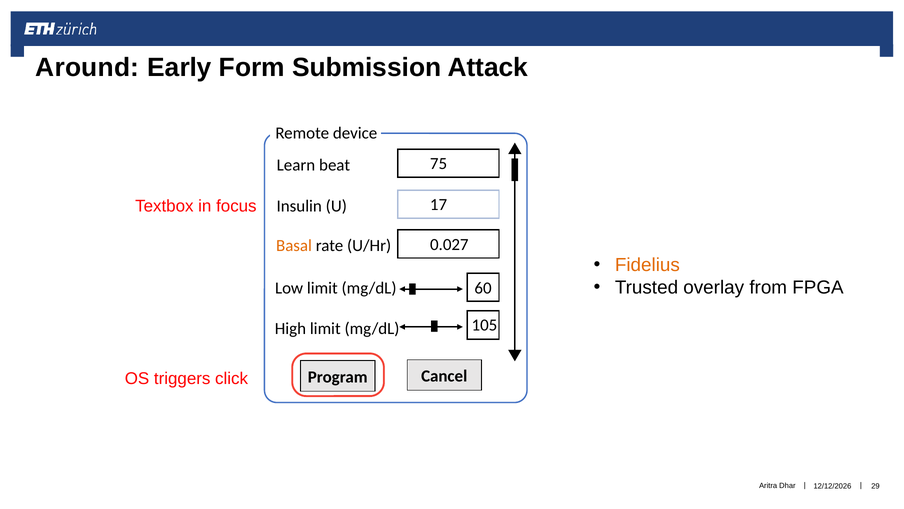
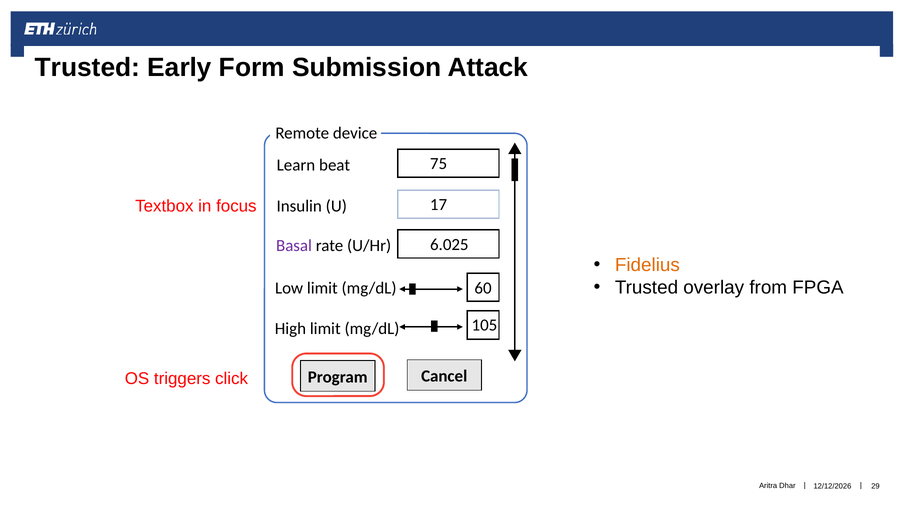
Around at (87, 68): Around -> Trusted
0.027: 0.027 -> 6.025
Basal colour: orange -> purple
